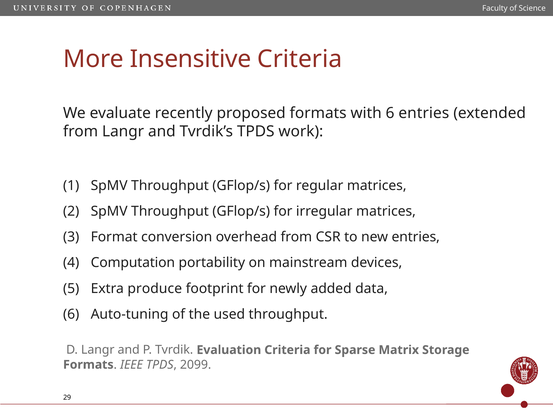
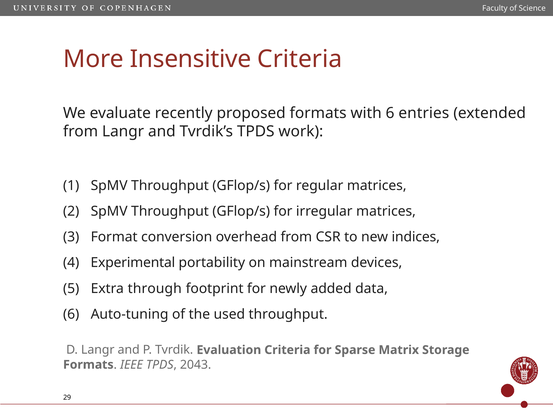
new entries: entries -> indices
Computation: Computation -> Experimental
produce: produce -> through
2099: 2099 -> 2043
